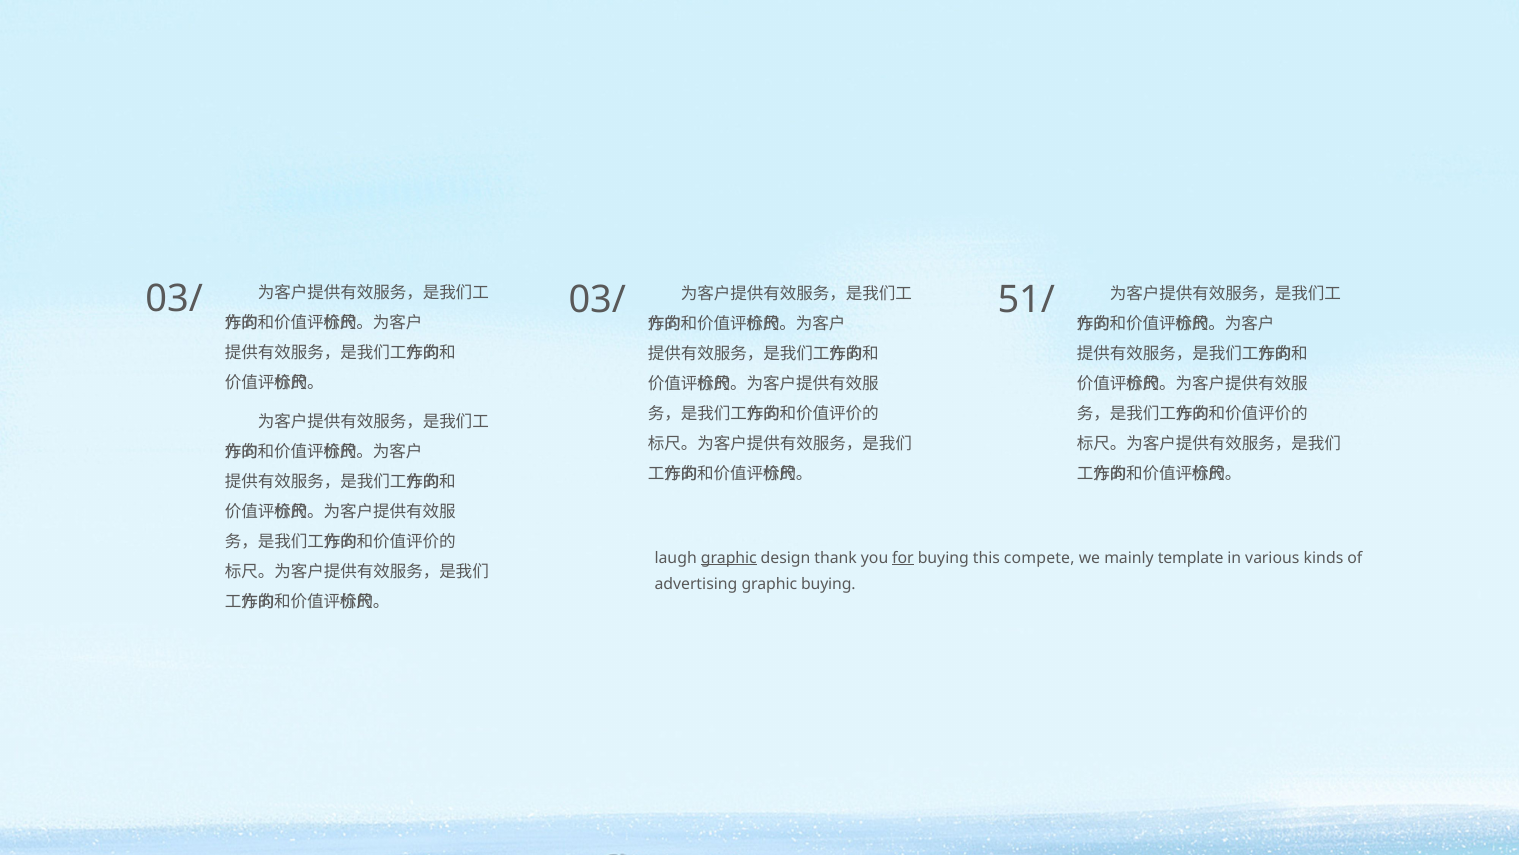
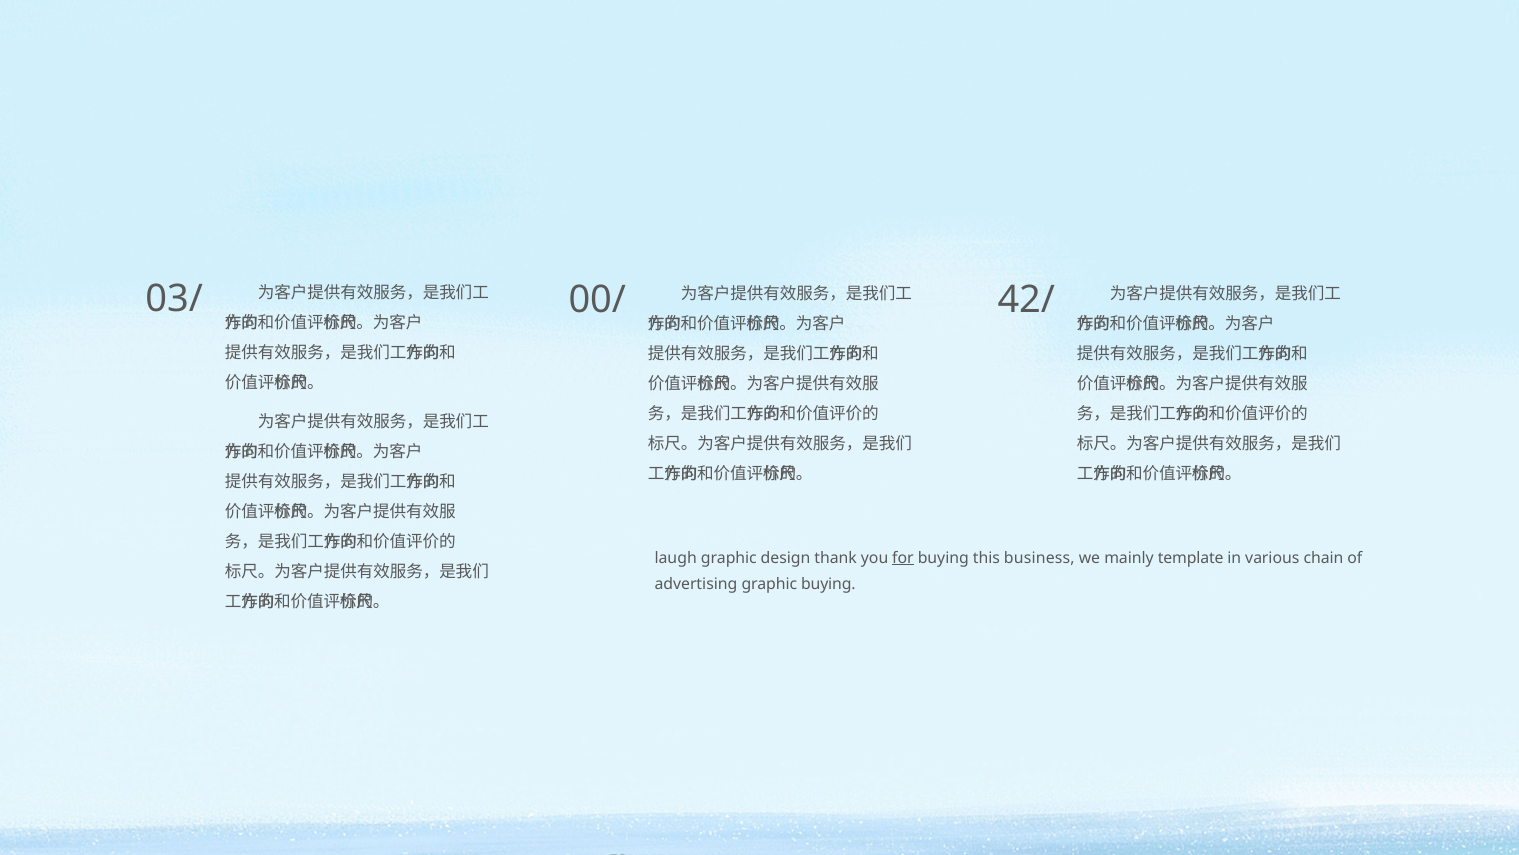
03/ at (597, 300): 03/ -> 00/
51/: 51/ -> 42/
graphic at (729, 558) underline: present -> none
compete: compete -> business
kinds: kinds -> chain
